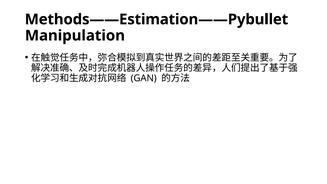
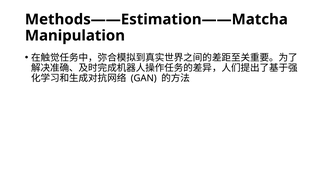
Methods——Estimation——Pybullet: Methods——Estimation——Pybullet -> Methods——Estimation——Matcha
